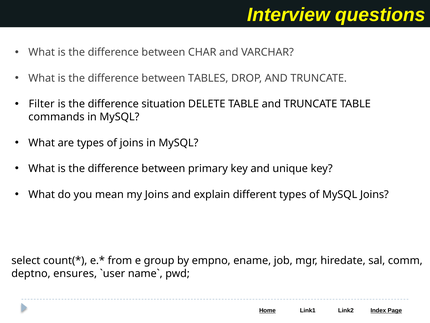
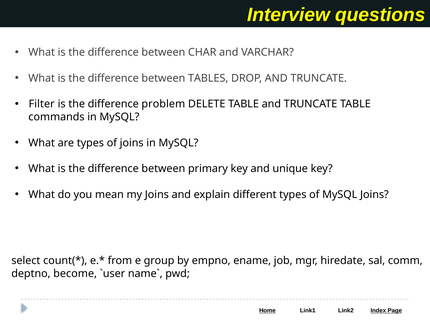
situation: situation -> problem
ensures: ensures -> become
